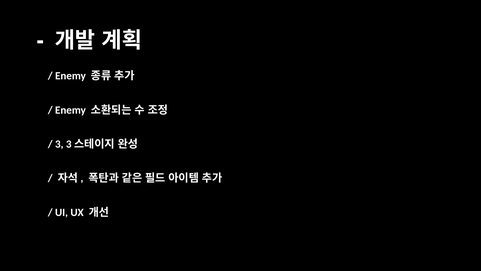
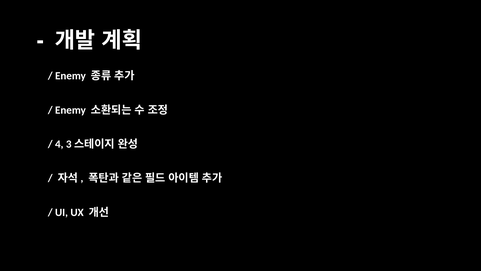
3: 3 -> 4
